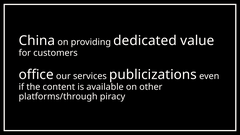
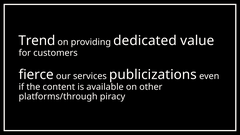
China: China -> Trend
office: office -> fierce
